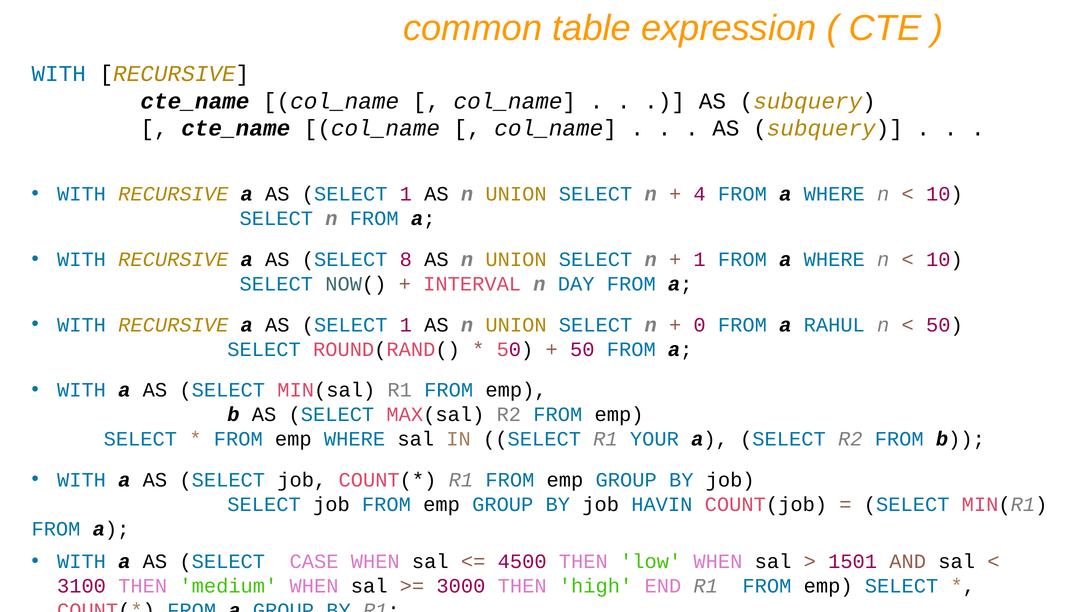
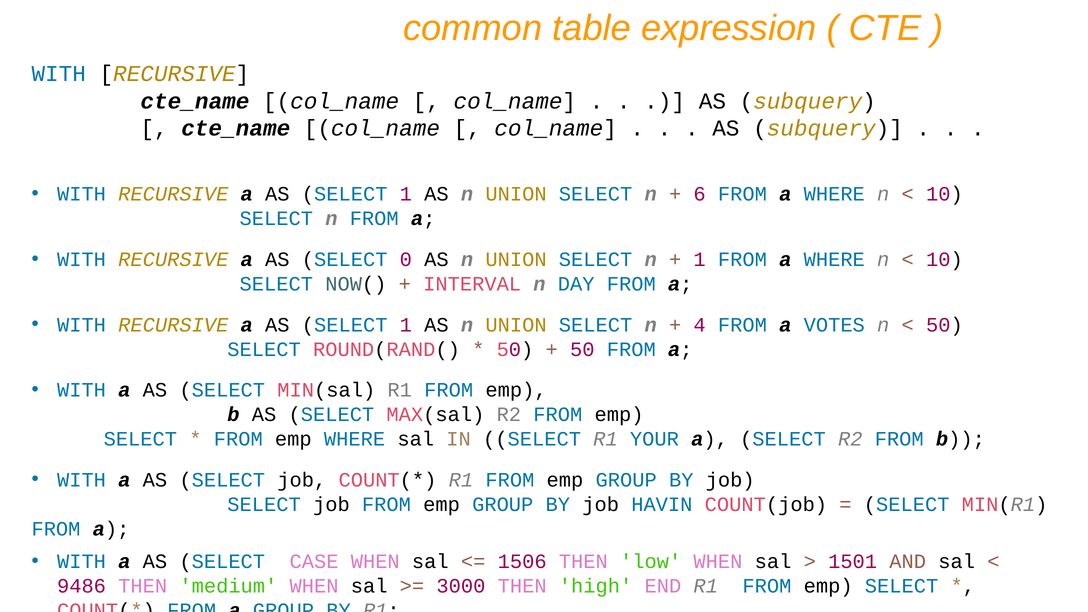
4: 4 -> 6
8: 8 -> 0
0: 0 -> 4
RAHUL: RAHUL -> VOTES
4500: 4500 -> 1506
3100: 3100 -> 9486
